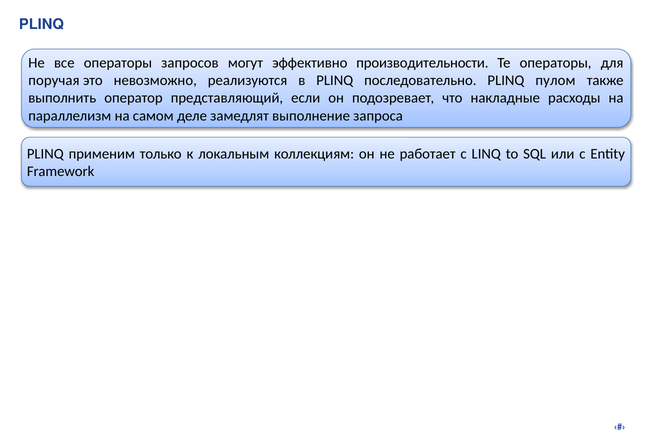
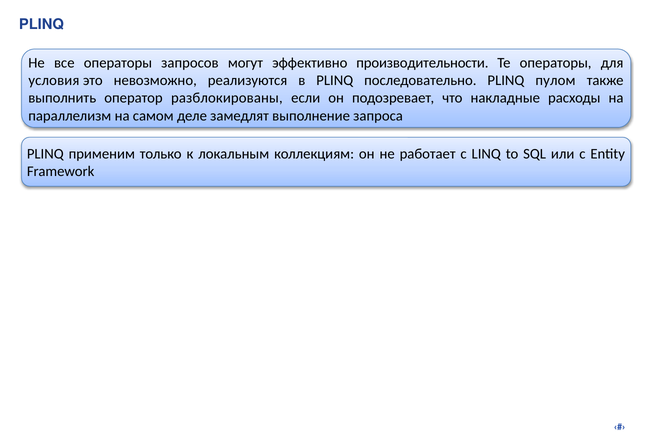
поручая: поручая -> условия
представляющий: представляющий -> разблокированы
